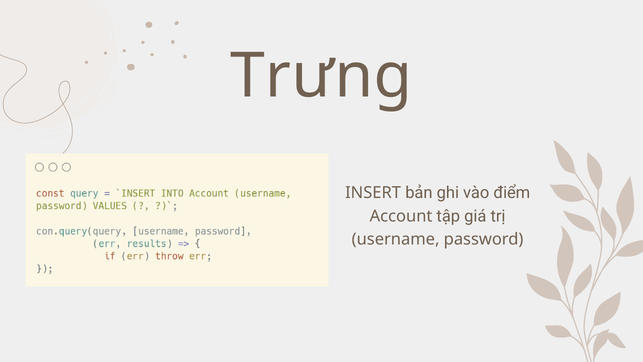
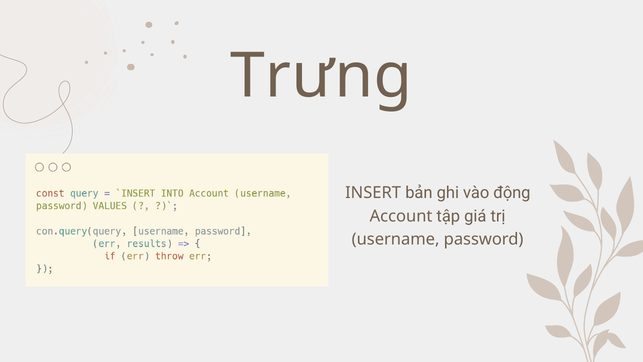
điểm: điểm -> động
